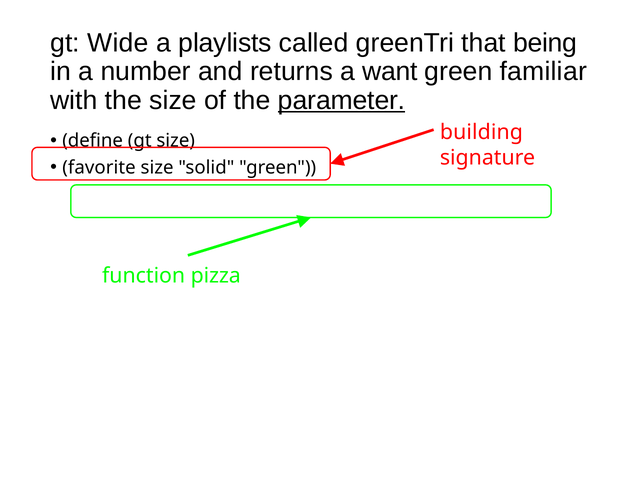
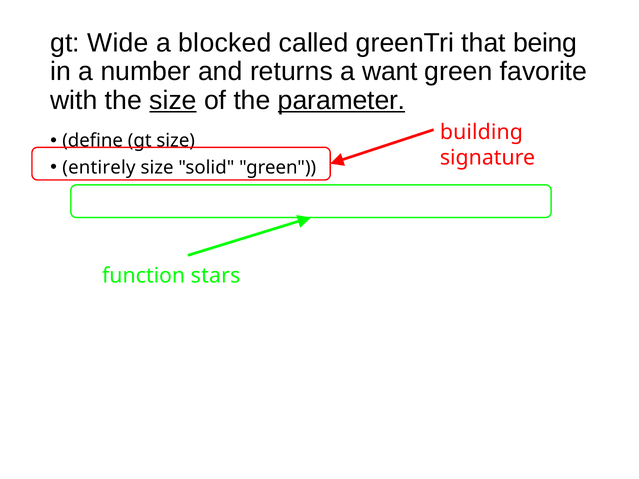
playlists: playlists -> blocked
familiar: familiar -> favorite
size at (173, 100) underline: none -> present
favorite: favorite -> entirely
pizza: pizza -> stars
